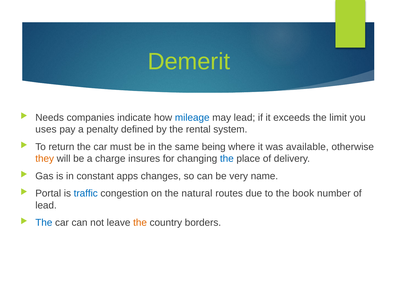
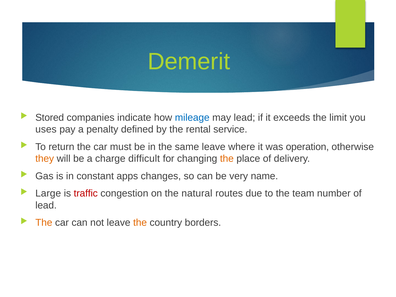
Needs: Needs -> Stored
system: system -> service
same being: being -> leave
available: available -> operation
insures: insures -> difficult
the at (227, 159) colour: blue -> orange
Portal: Portal -> Large
traffic colour: blue -> red
book: book -> team
The at (44, 223) colour: blue -> orange
